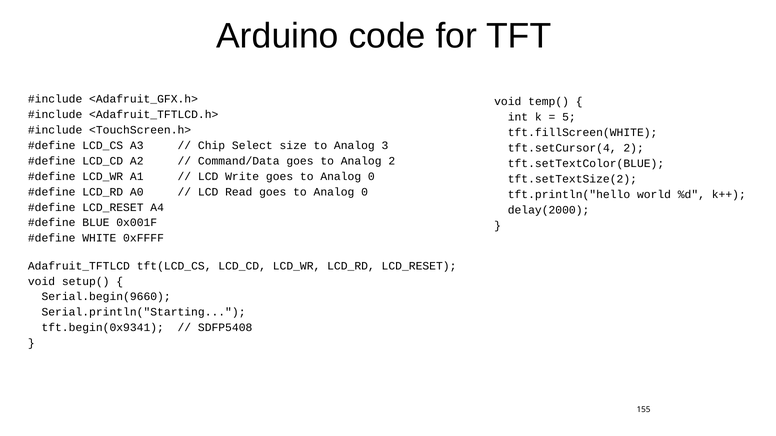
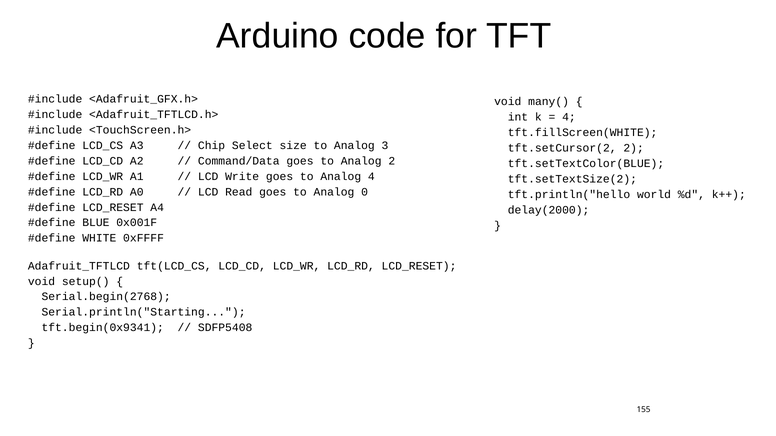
temp(: temp( -> many(
5 at (569, 117): 5 -> 4
tft.setCursor(4: tft.setCursor(4 -> tft.setCursor(2
0 at (371, 177): 0 -> 4
Serial.begin(9660: Serial.begin(9660 -> Serial.begin(2768
